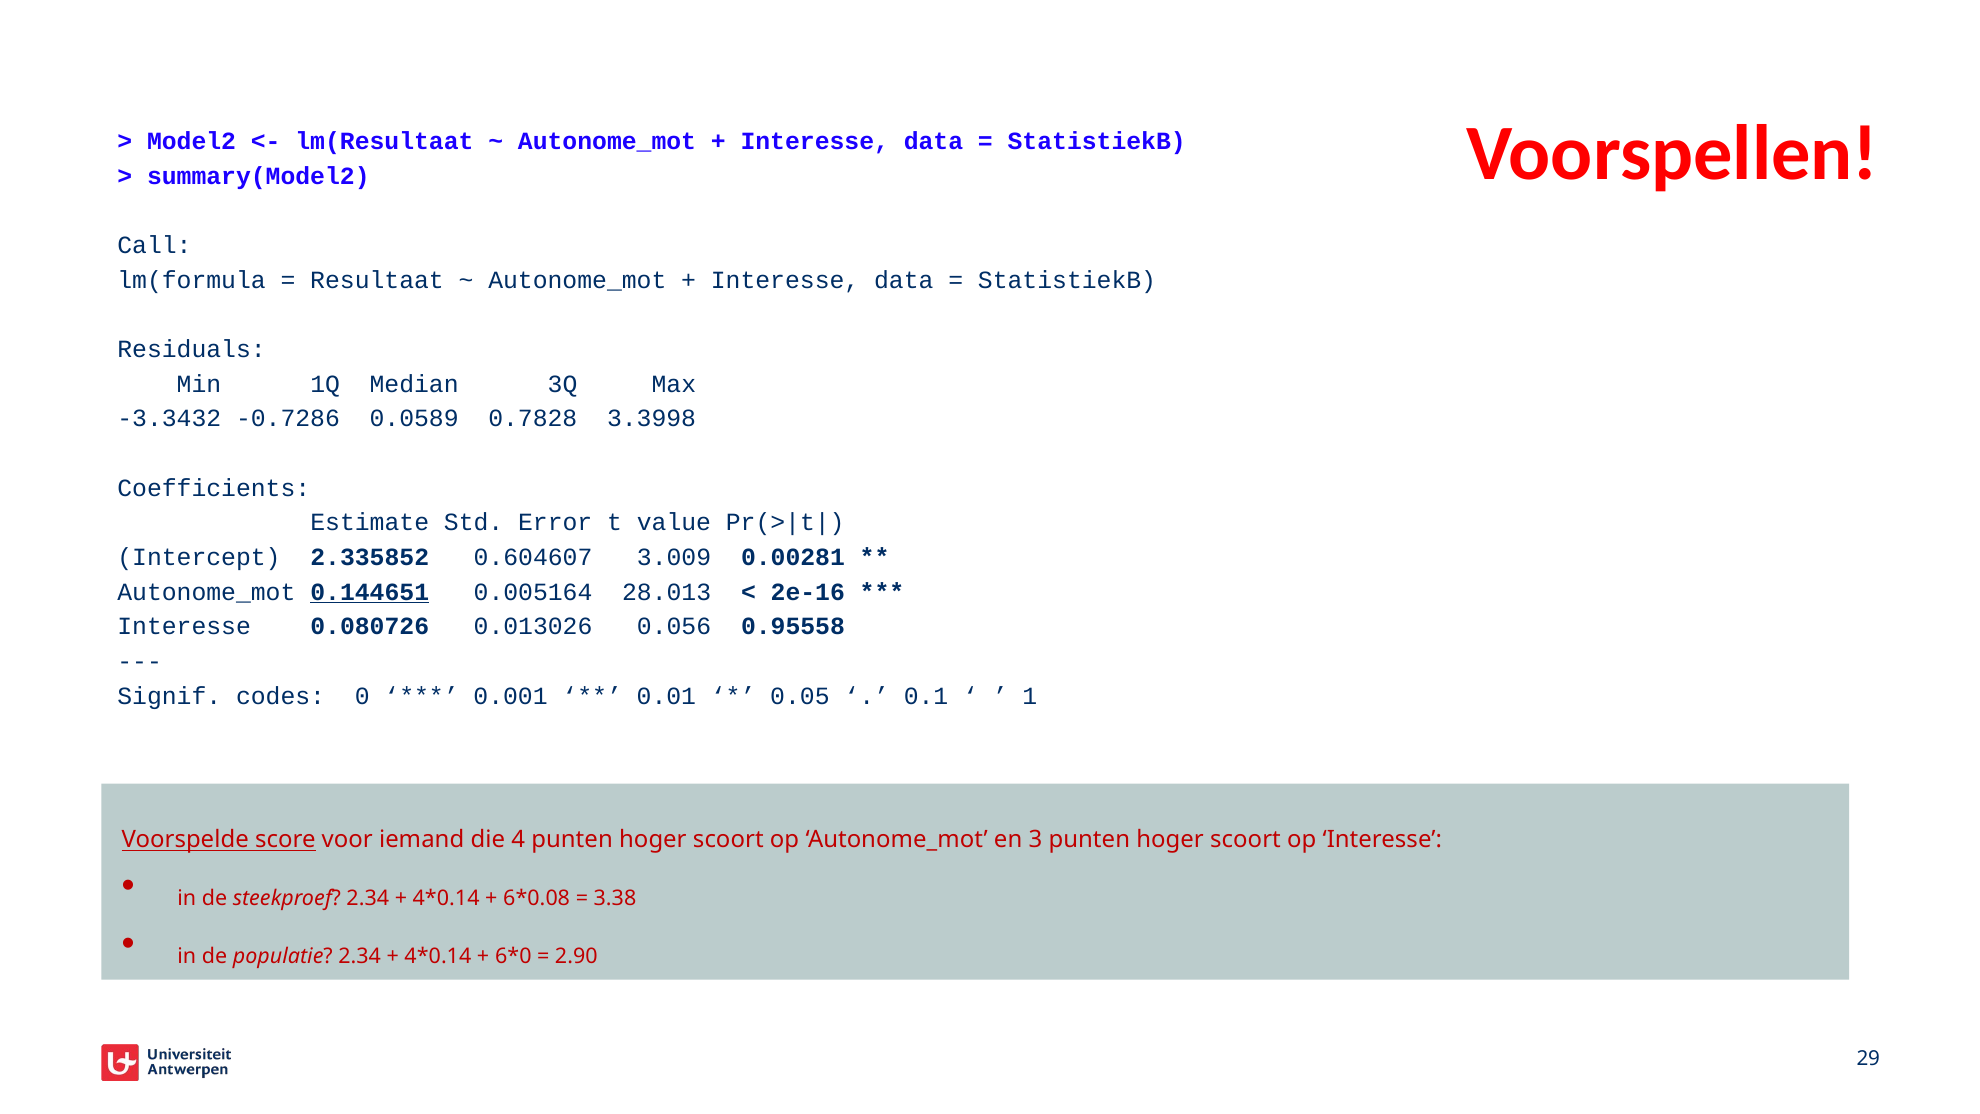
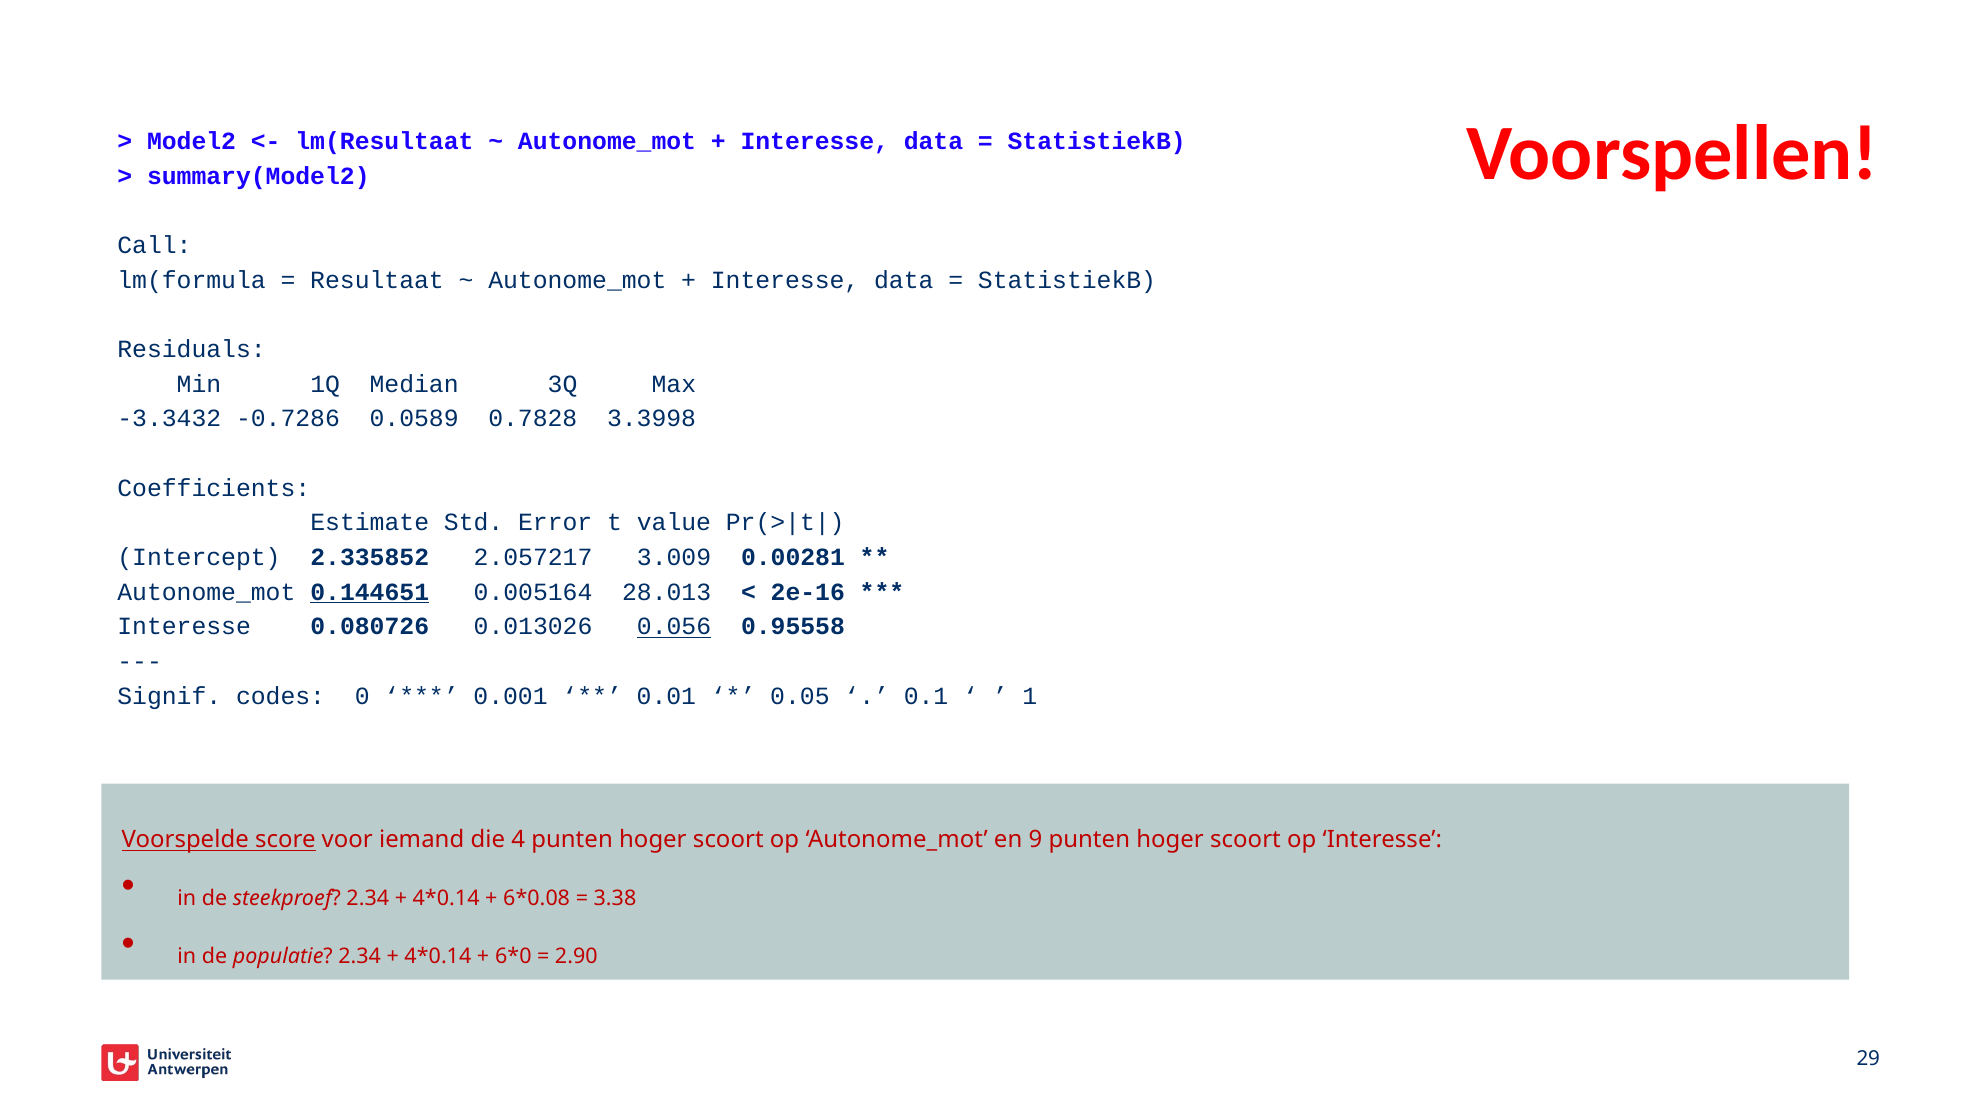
0.604607: 0.604607 -> 2.057217
0.056 underline: none -> present
3: 3 -> 9
